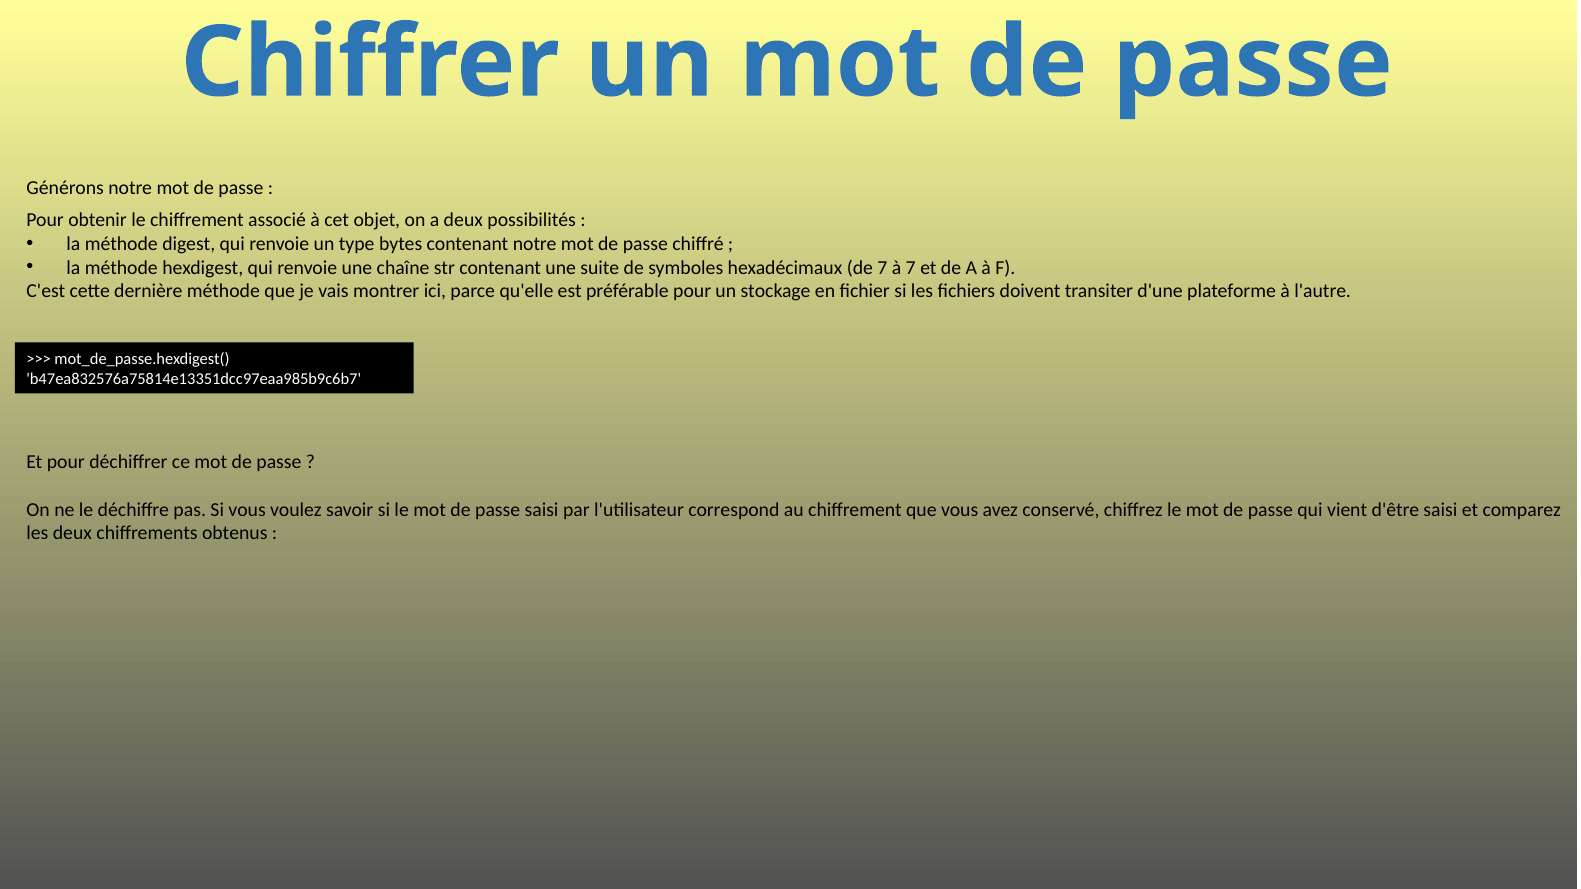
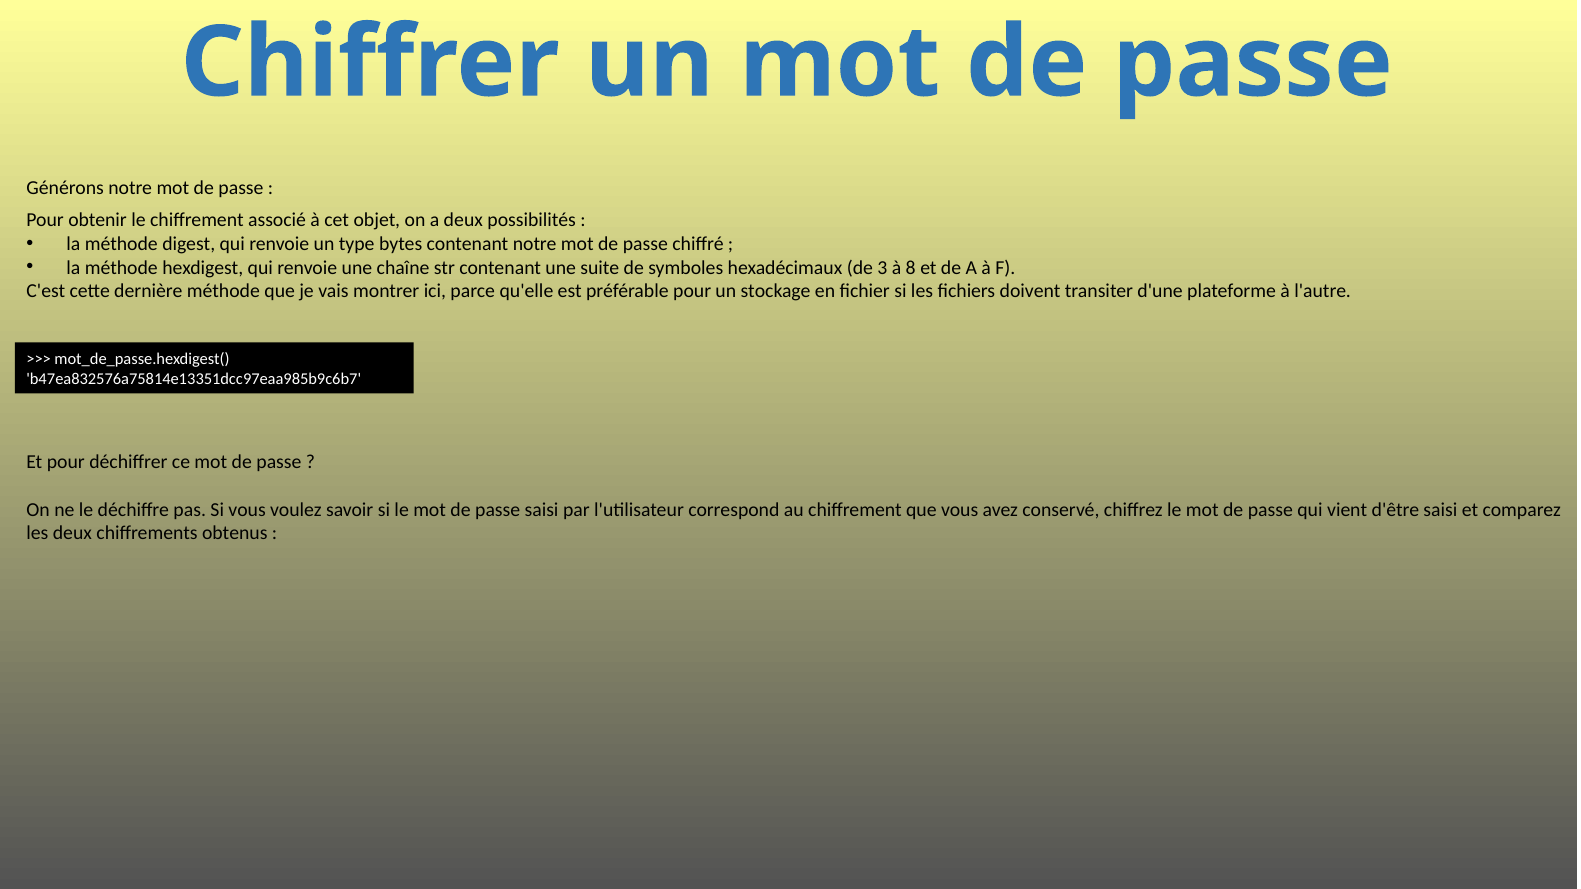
de 7: 7 -> 3
à 7: 7 -> 8
